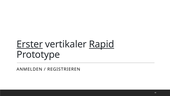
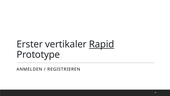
Erster underline: present -> none
